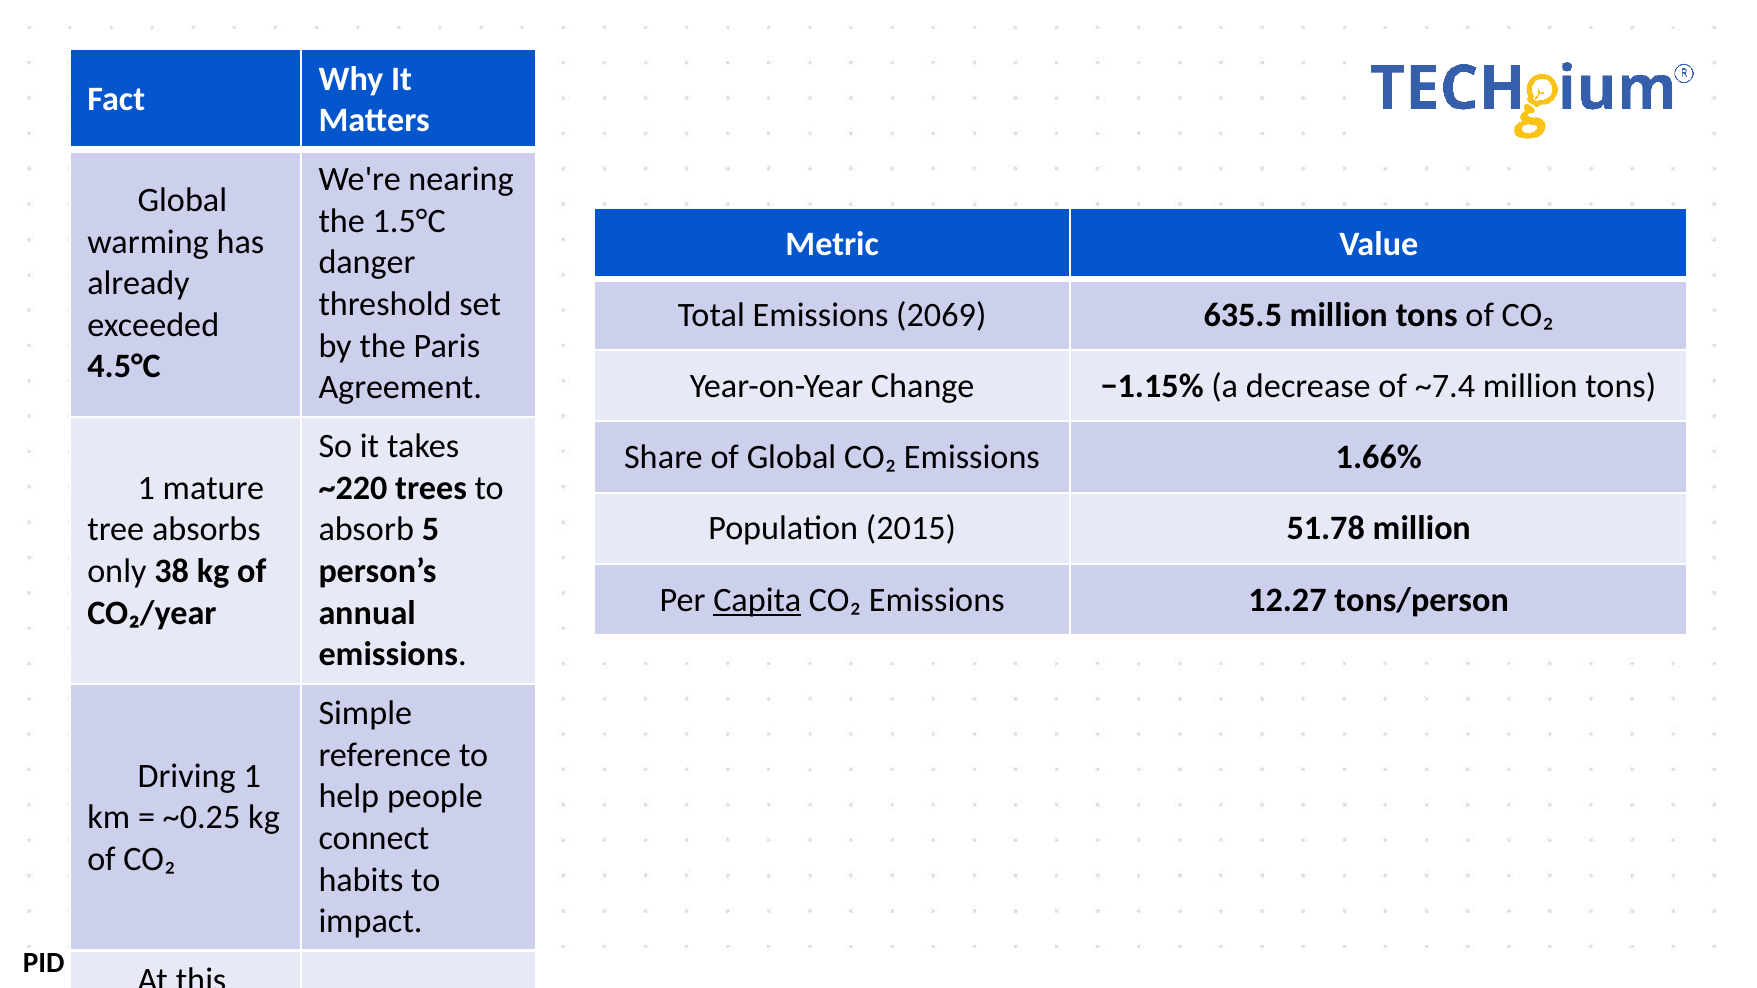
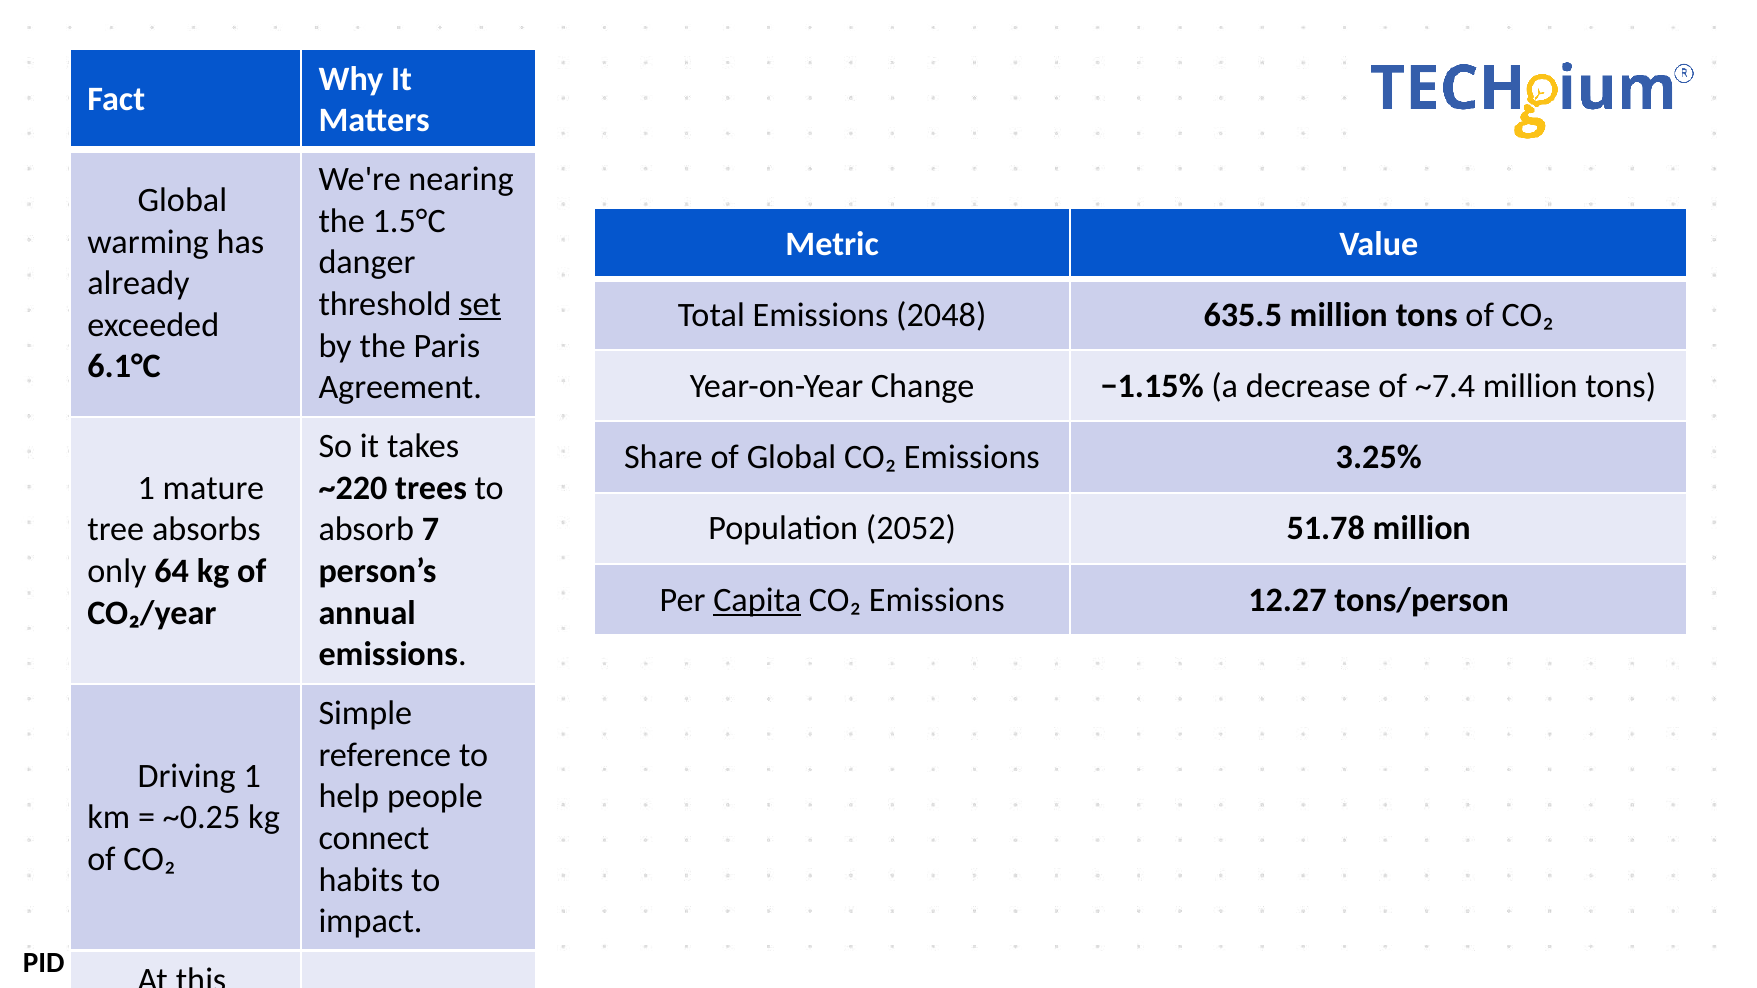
set underline: none -> present
2069: 2069 -> 2048
4.5°C: 4.5°C -> 6.1°C
1.66%: 1.66% -> 3.25%
2015: 2015 -> 2052
5: 5 -> 7
38: 38 -> 64
